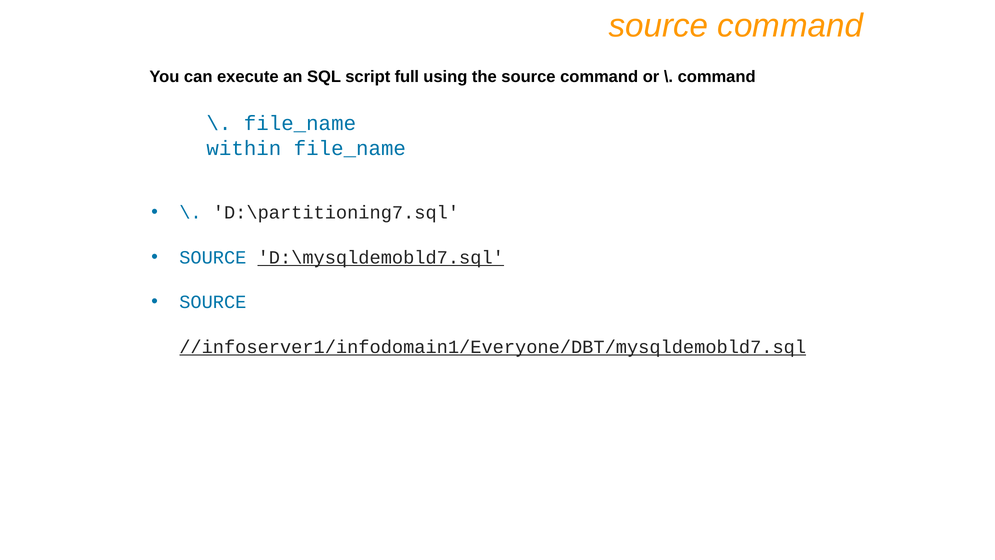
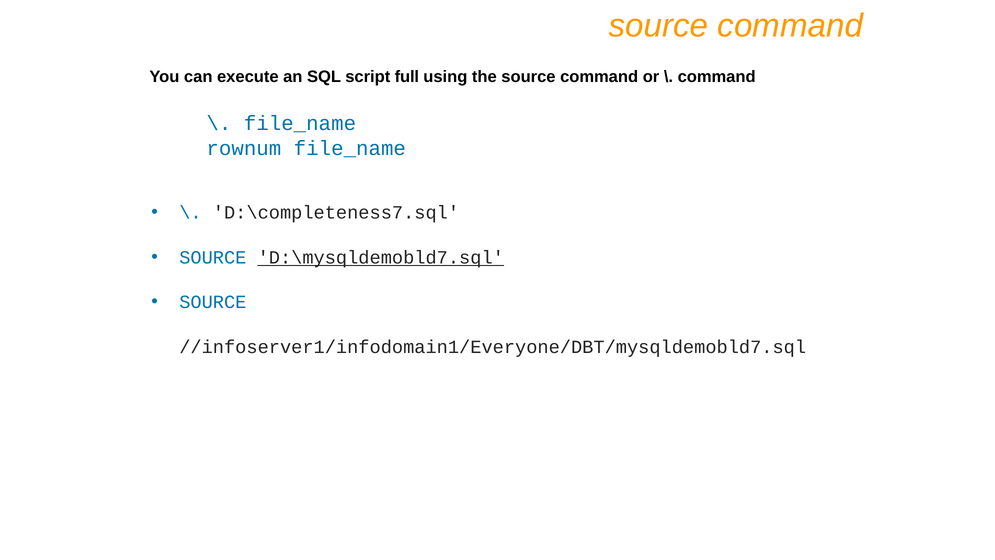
within: within -> rownum
D:\partitioning7.sql: D:\partitioning7.sql -> D:\completeness7.sql
//infoserver1/infodomain1/Everyone/DBT/mysqldemobld7.sql underline: present -> none
